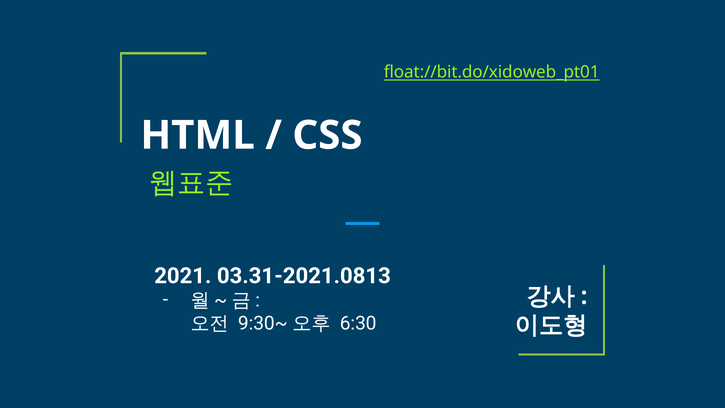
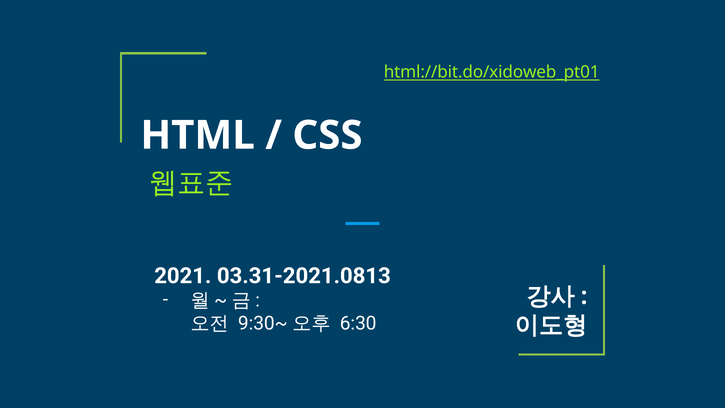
float://bit.do/xidoweb_pt01: float://bit.do/xidoweb_pt01 -> html://bit.do/xidoweb_pt01
